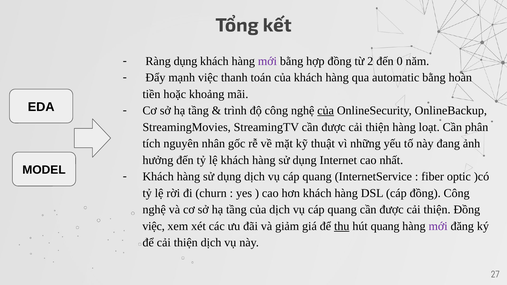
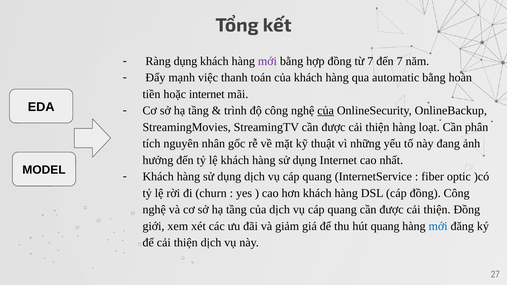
từ 2: 2 -> 7
đến 0: 0 -> 7
hoặc khoảng: khoảng -> internet
việc at (154, 226): việc -> giới
thu underline: present -> none
mới at (438, 226) colour: purple -> blue
